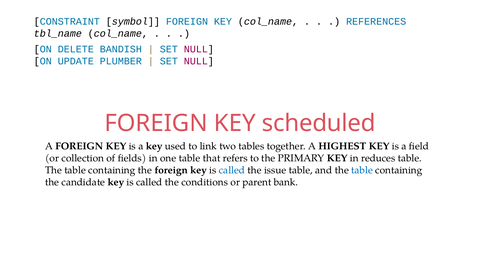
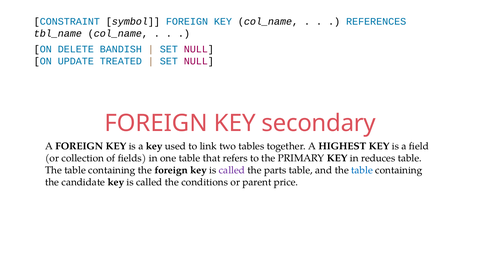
PLUMBER: PLUMBER -> TREATED
scheduled: scheduled -> secondary
called at (232, 170) colour: blue -> purple
issue: issue -> parts
bank: bank -> price
